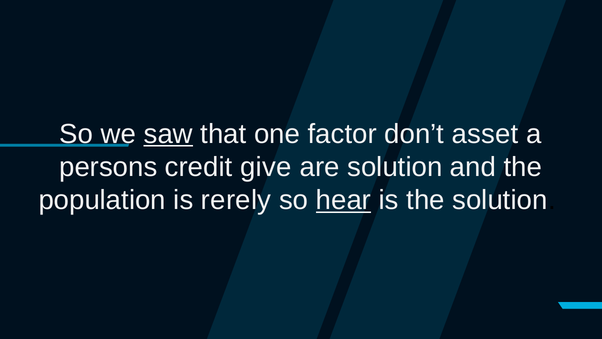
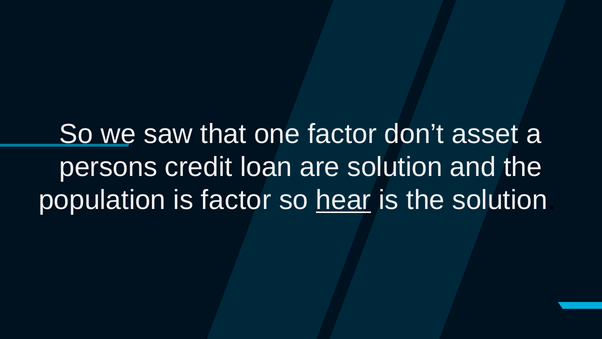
saw underline: present -> none
give: give -> loan
is rerely: rerely -> factor
